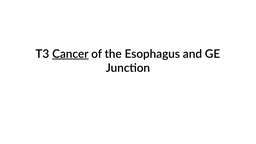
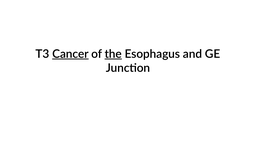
the underline: none -> present
